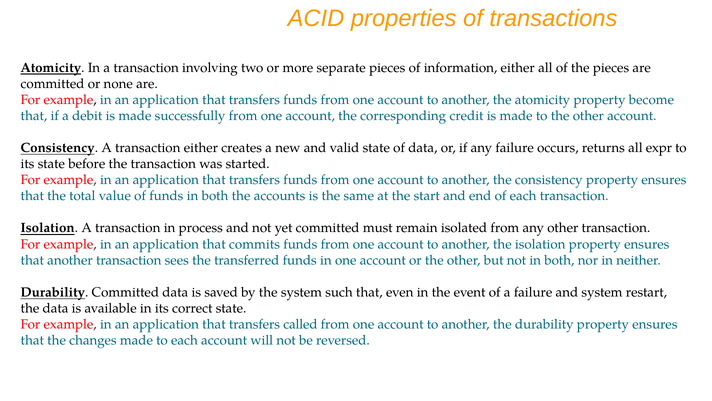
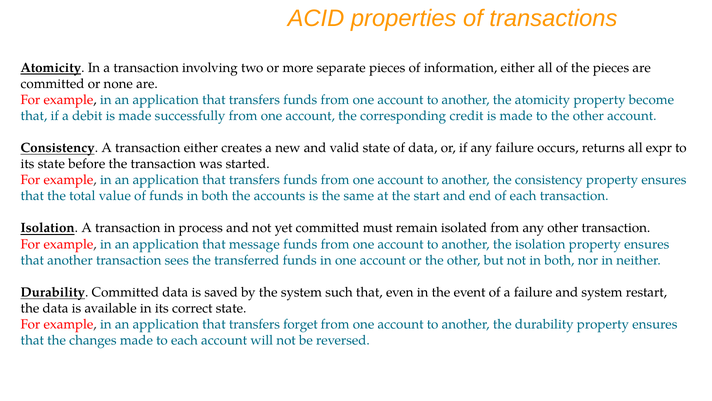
commits: commits -> message
called: called -> forget
